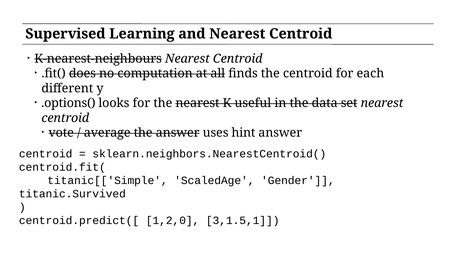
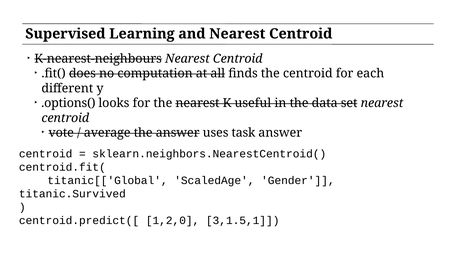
hint: hint -> task
titanic[['Simple: titanic[['Simple -> titanic[['Global
